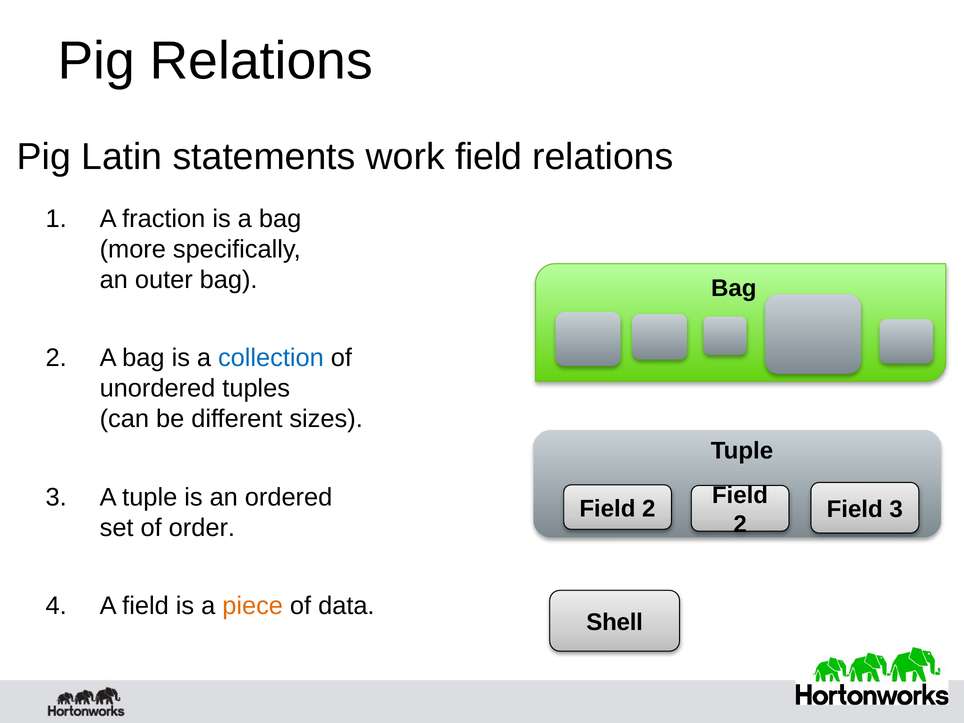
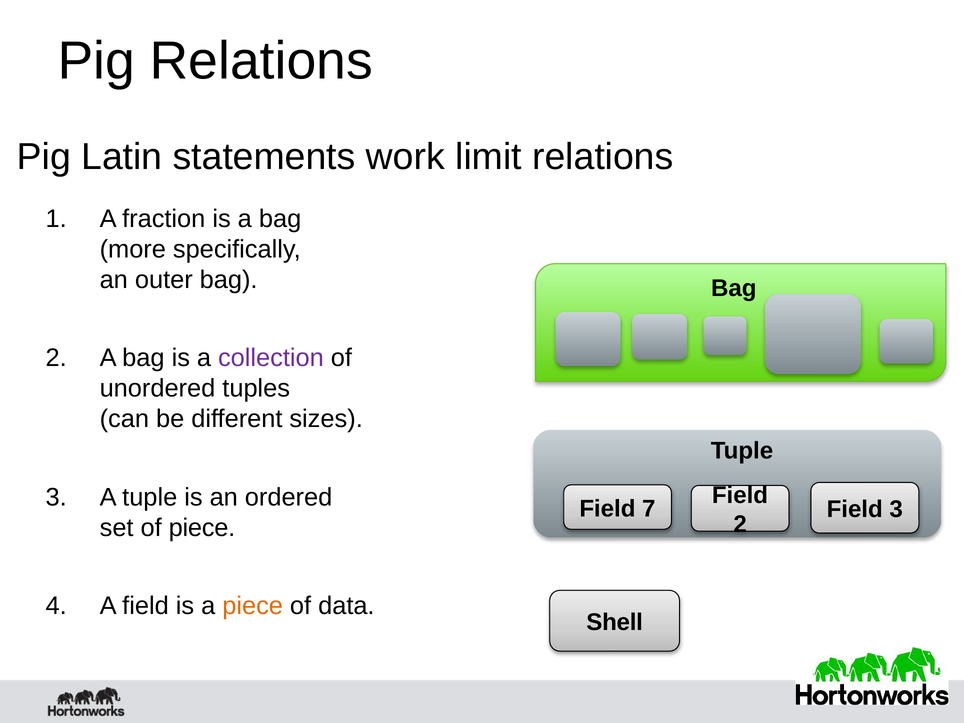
work field: field -> limit
collection colour: blue -> purple
2 at (649, 509): 2 -> 7
of order: order -> piece
